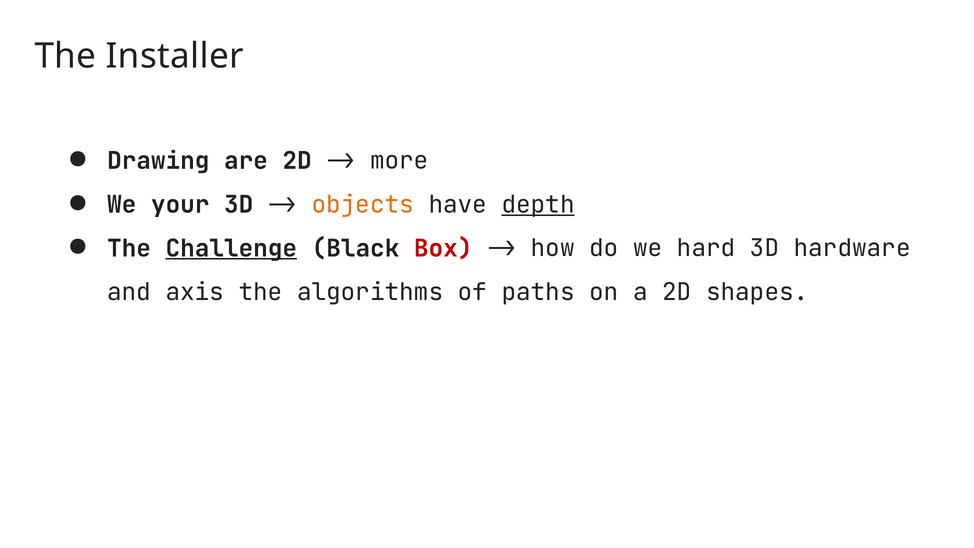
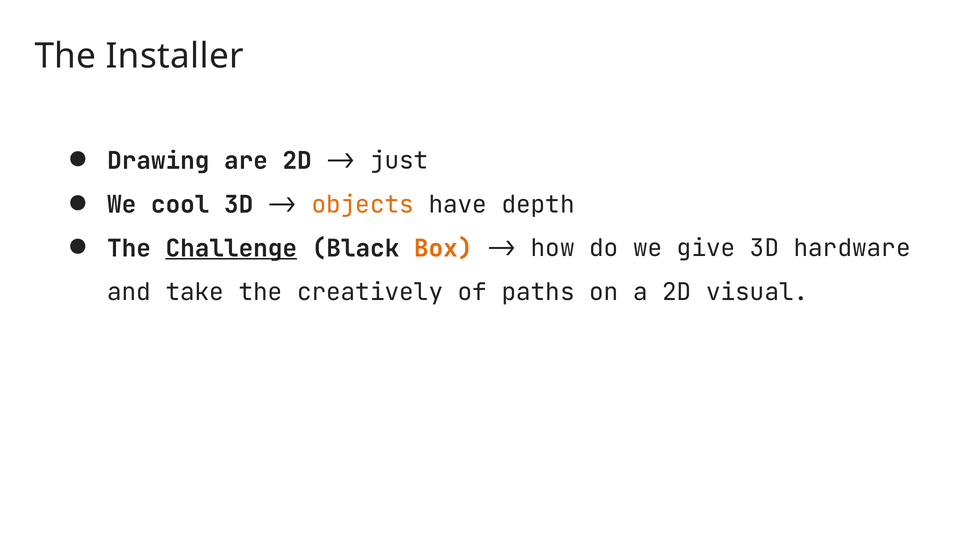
more: more -> just
your: your -> cool
depth underline: present -> none
Box colour: red -> orange
hard: hard -> give
axis: axis -> take
algorithms: algorithms -> creatively
shapes: shapes -> visual
